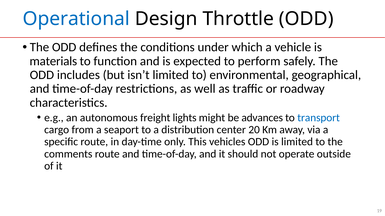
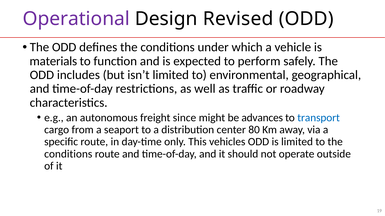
Operational colour: blue -> purple
Throttle: Throttle -> Revised
lights: lights -> since
20: 20 -> 80
comments at (68, 154): comments -> conditions
